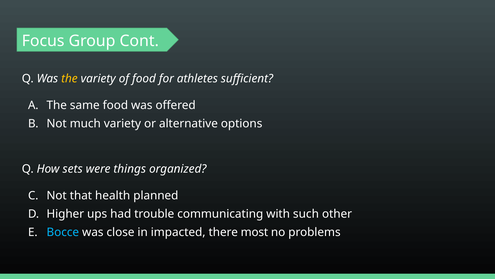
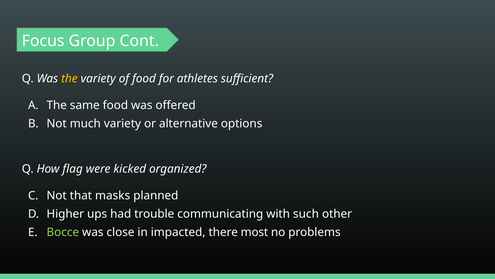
sets: sets -> flag
things: things -> kicked
health: health -> masks
Bocce colour: light blue -> light green
